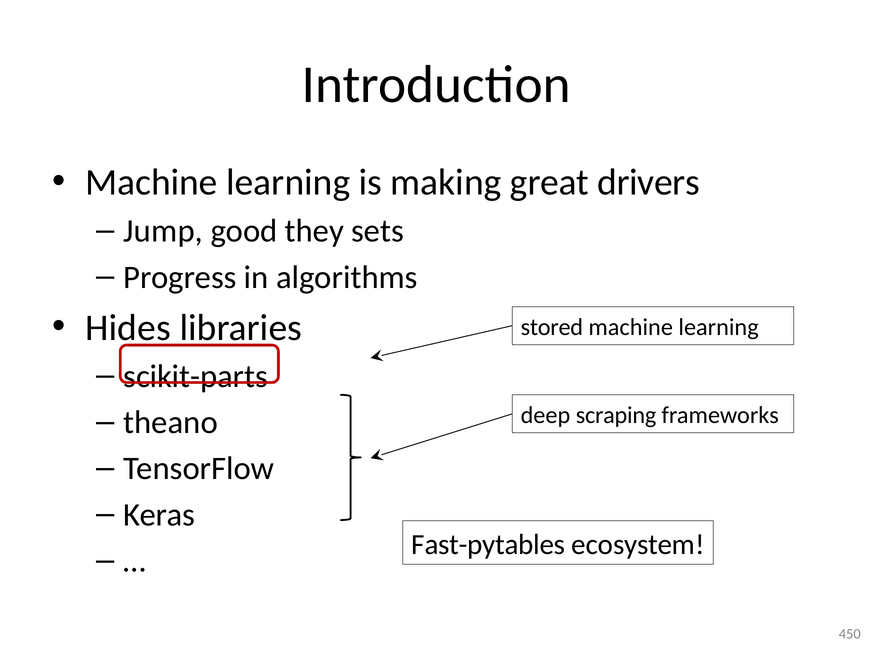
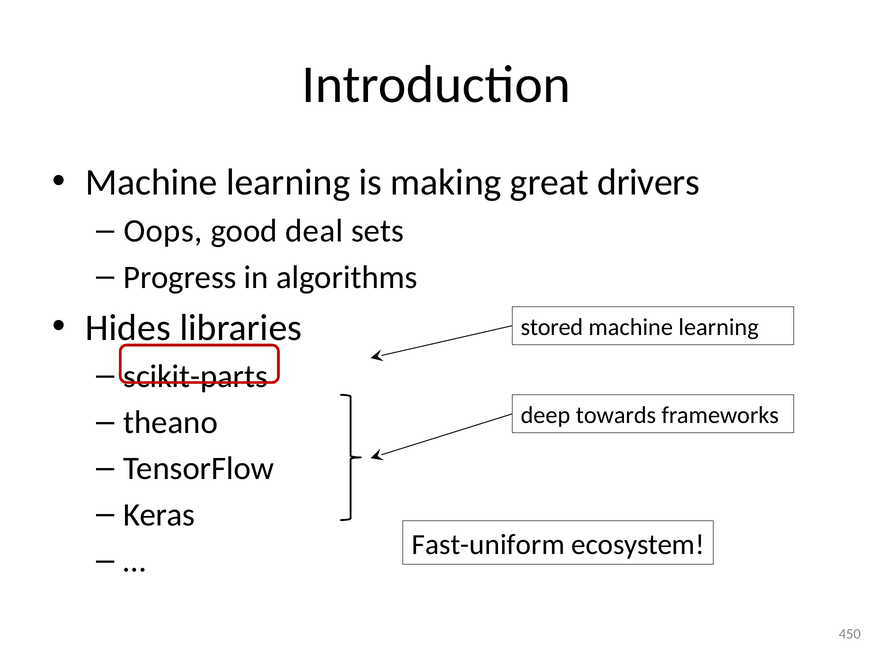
Jump: Jump -> Oops
they: they -> deal
scraping: scraping -> towards
Fast-pytables: Fast-pytables -> Fast-uniform
